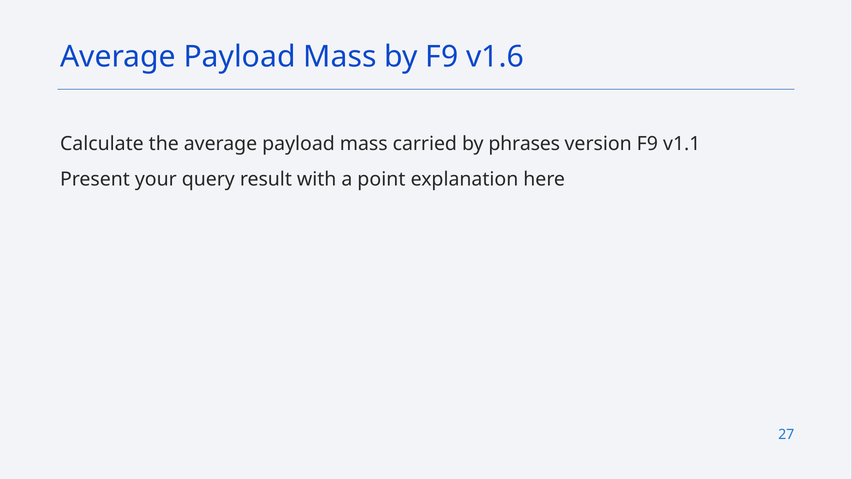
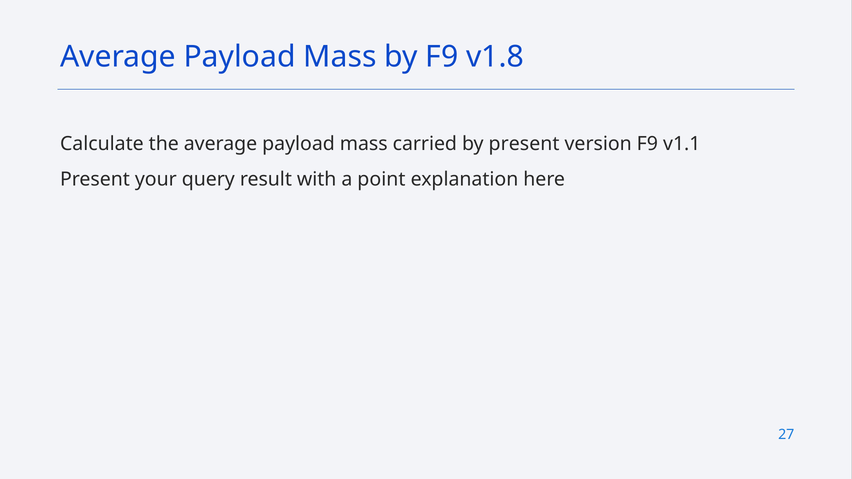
v1.6: v1.6 -> v1.8
by phrases: phrases -> present
